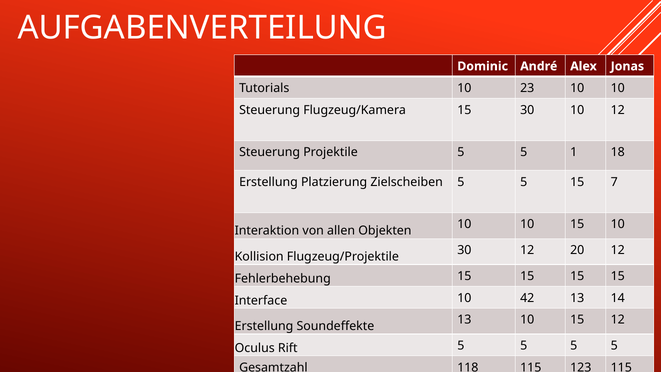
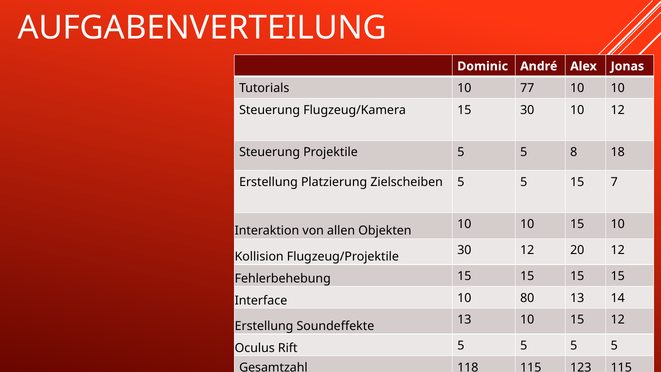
23: 23 -> 77
1: 1 -> 8
42: 42 -> 80
